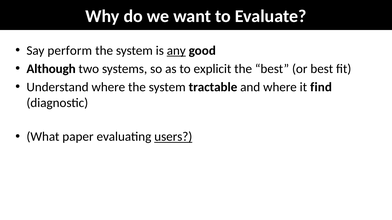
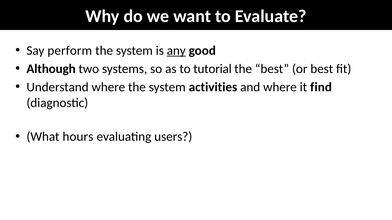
explicit: explicit -> tutorial
tractable: tractable -> activities
paper: paper -> hours
users underline: present -> none
